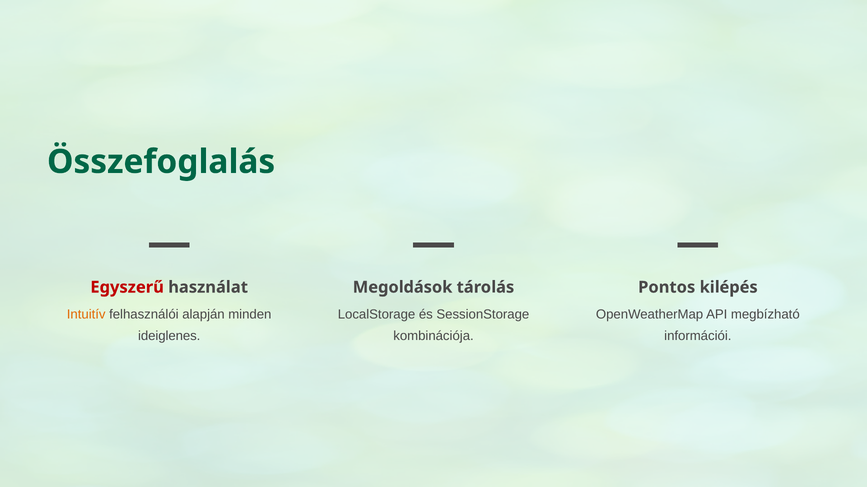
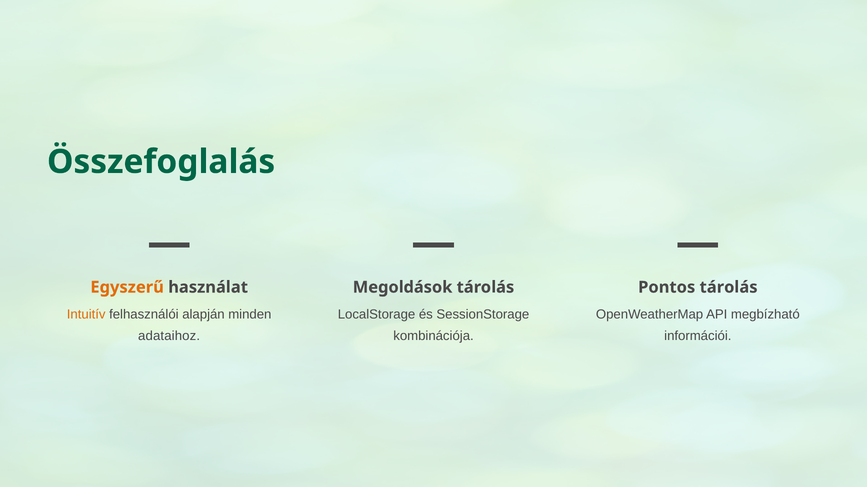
Egyszerű colour: red -> orange
Pontos kilépés: kilépés -> tárolás
ideiglenes: ideiglenes -> adataihoz
